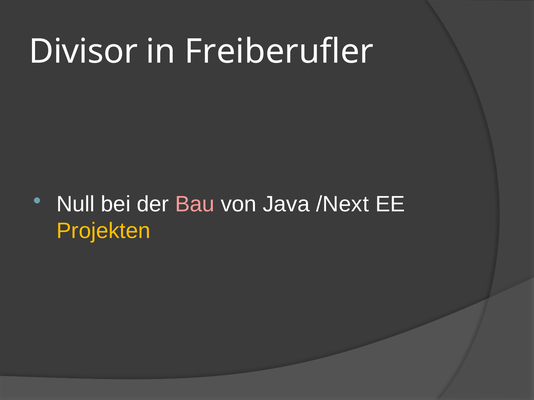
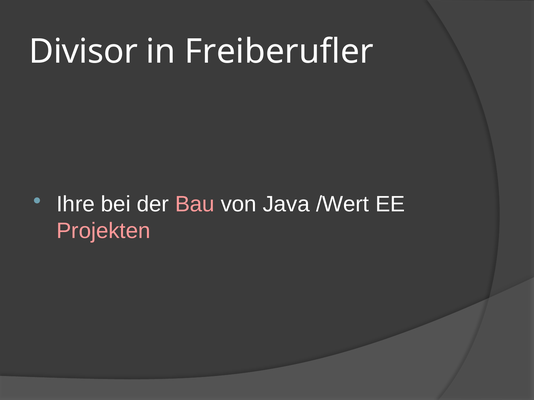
Null: Null -> Ihre
/Next: /Next -> /Wert
Projekten colour: yellow -> pink
